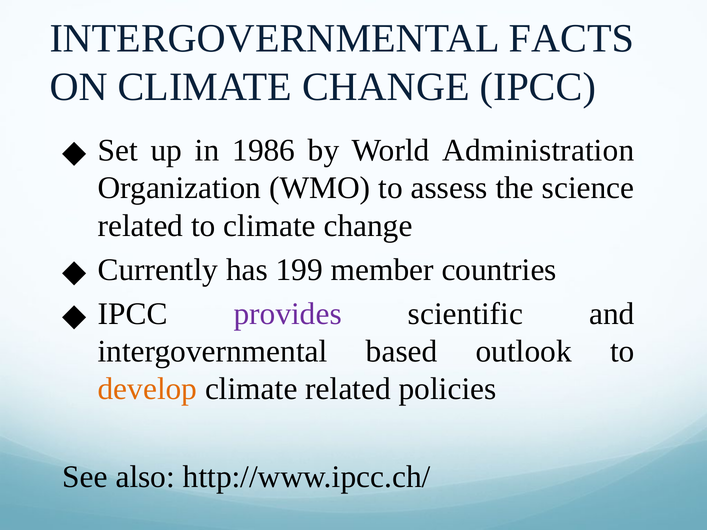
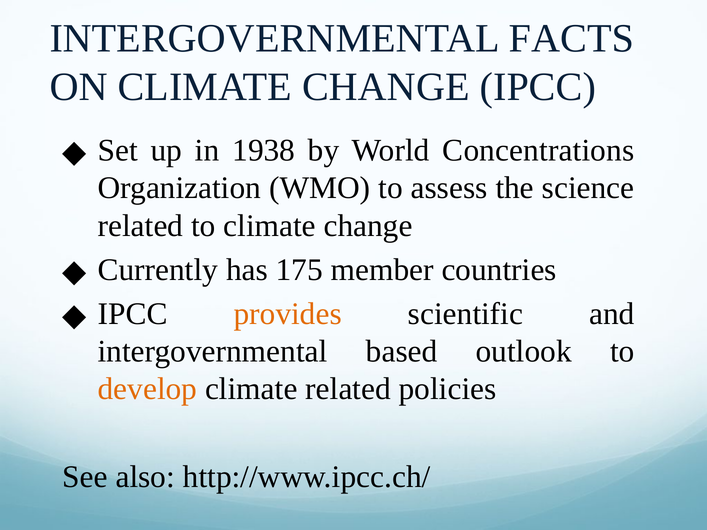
1986: 1986 -> 1938
Administration: Administration -> Concentrations
199: 199 -> 175
provides colour: purple -> orange
